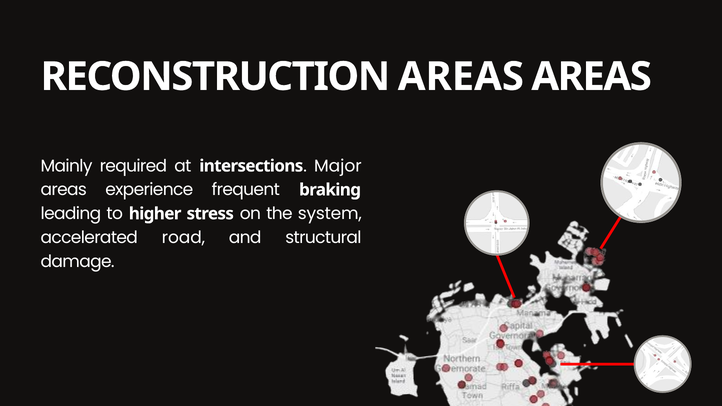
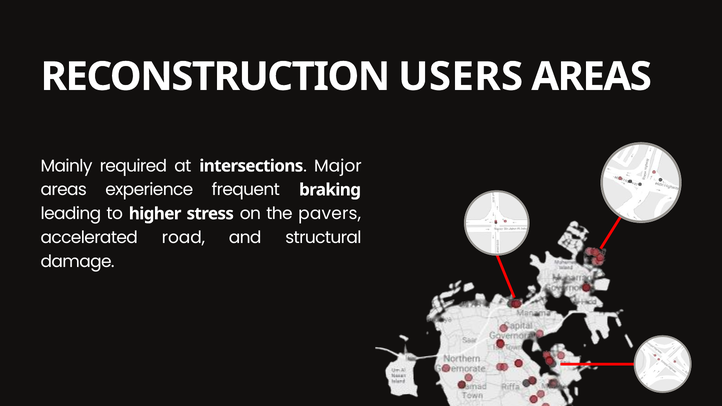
RECONSTRUCTION AREAS: AREAS -> USERS
system: system -> pavers
